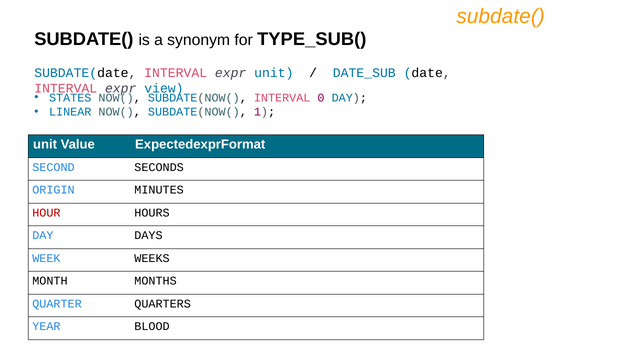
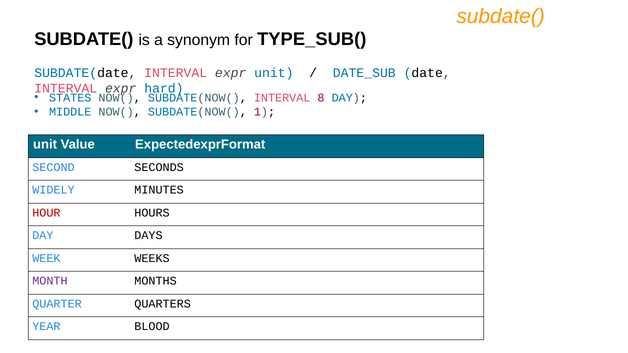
view: view -> hard
0: 0 -> 8
LINEAR: LINEAR -> MIDDLE
ORIGIN: ORIGIN -> WIDELY
MONTH colour: black -> purple
